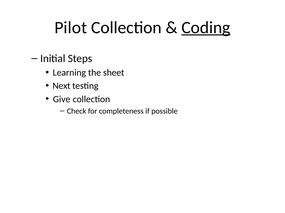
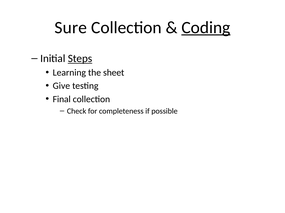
Pilot: Pilot -> Sure
Steps underline: none -> present
Next: Next -> Give
Give: Give -> Final
